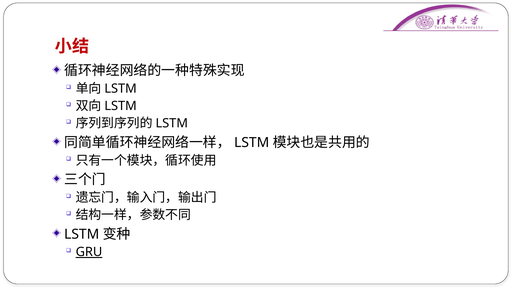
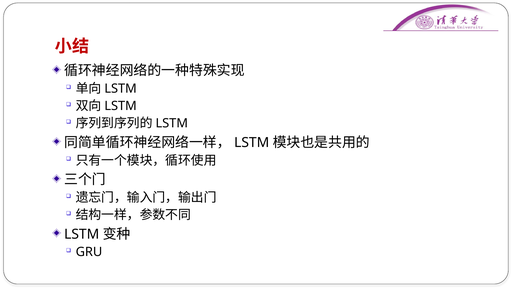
GRU underline: present -> none
